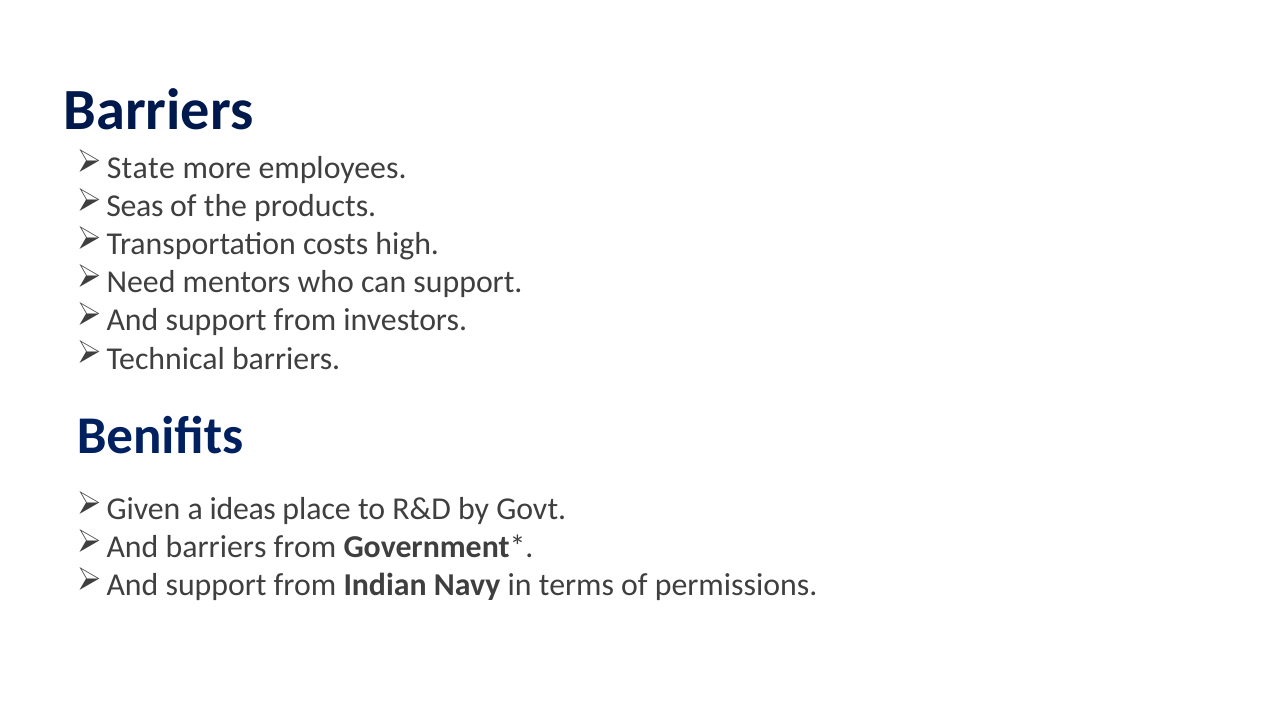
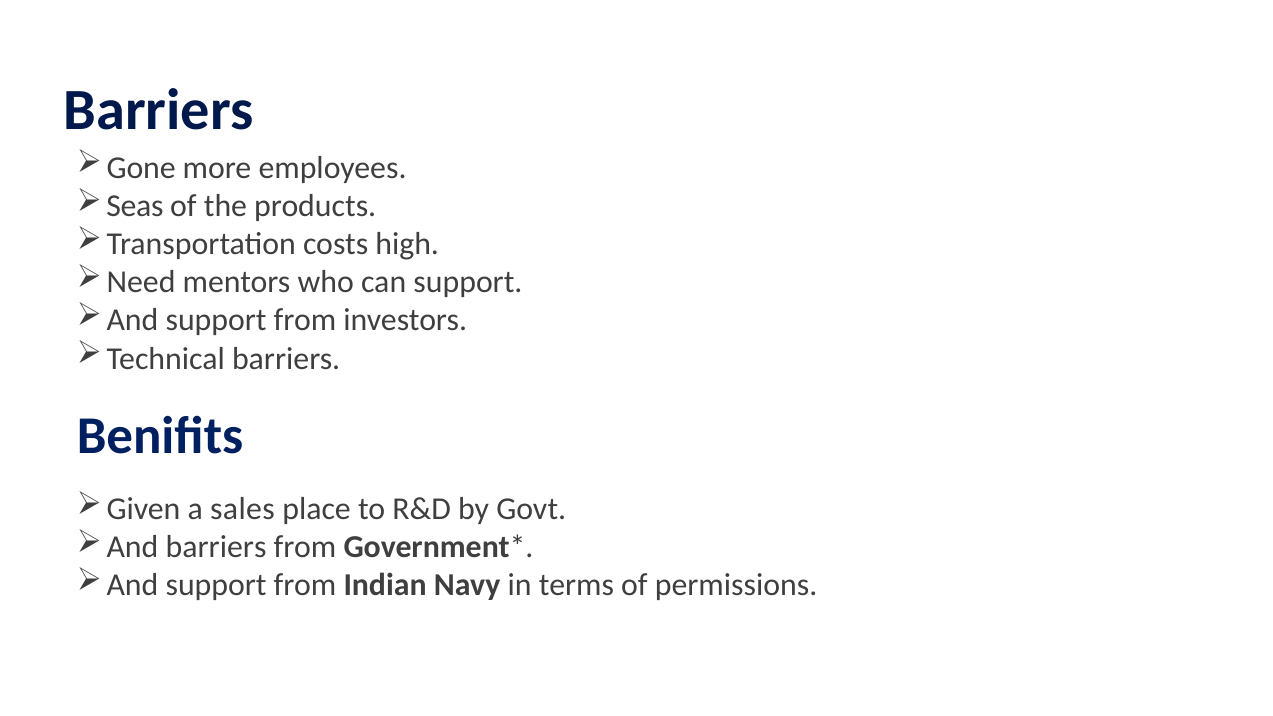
State: State -> Gone
ideas: ideas -> sales
